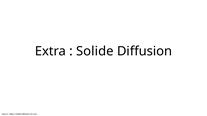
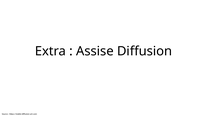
Solide: Solide -> Assise
